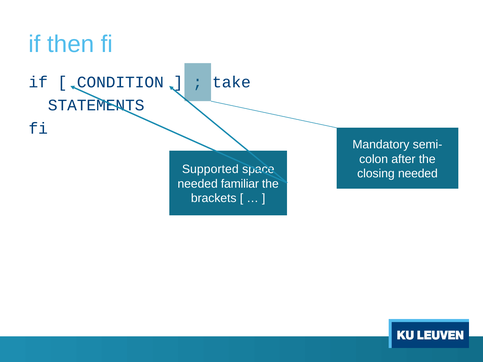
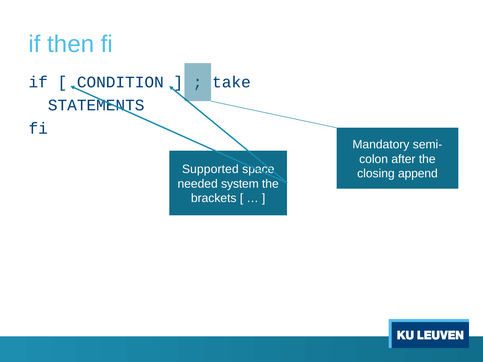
closing needed: needed -> append
familiar: familiar -> system
